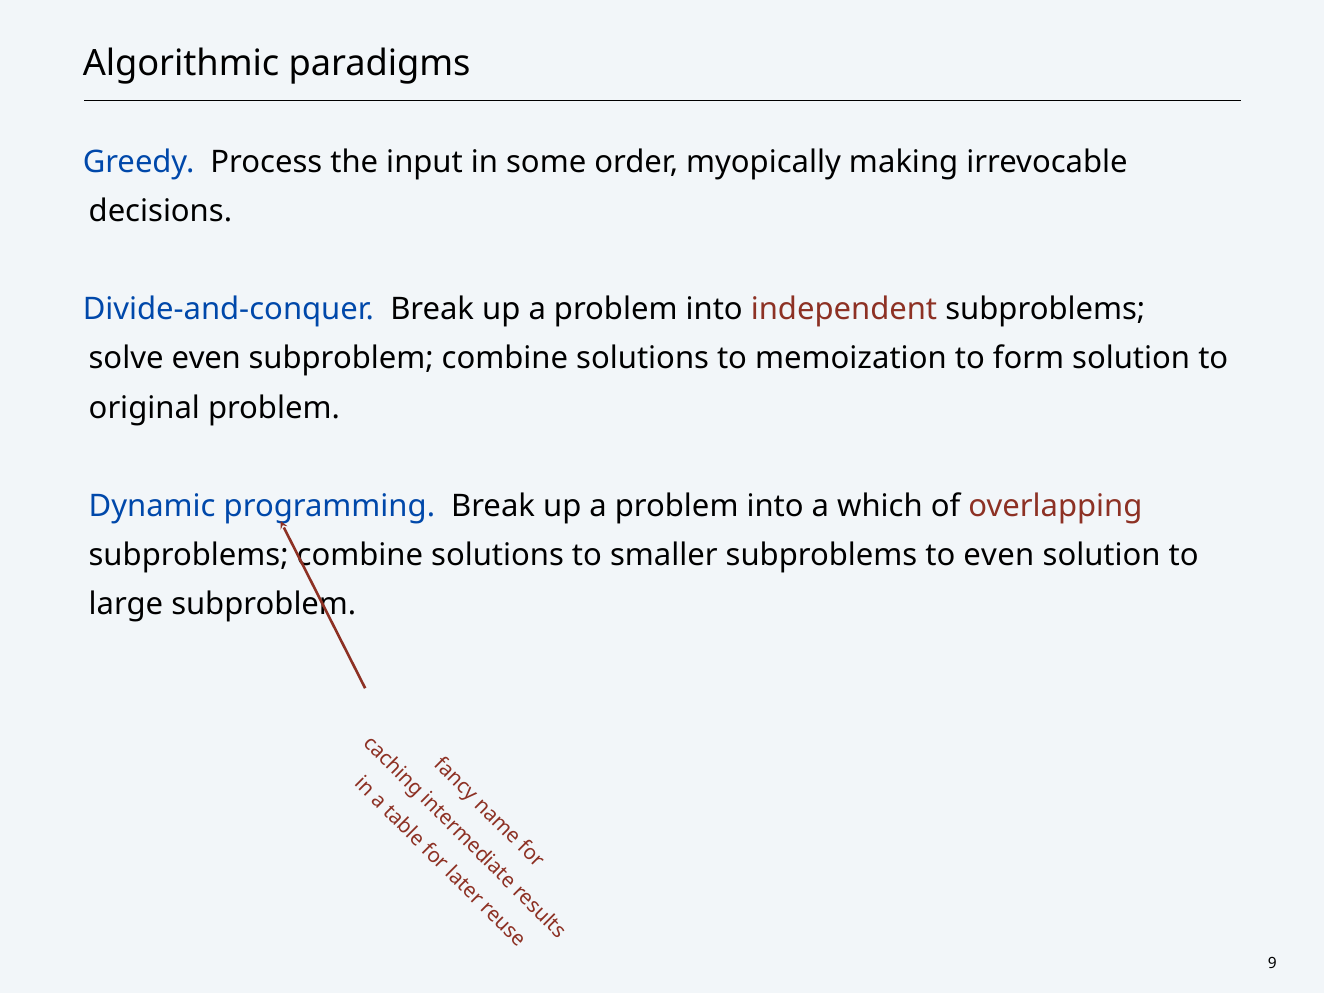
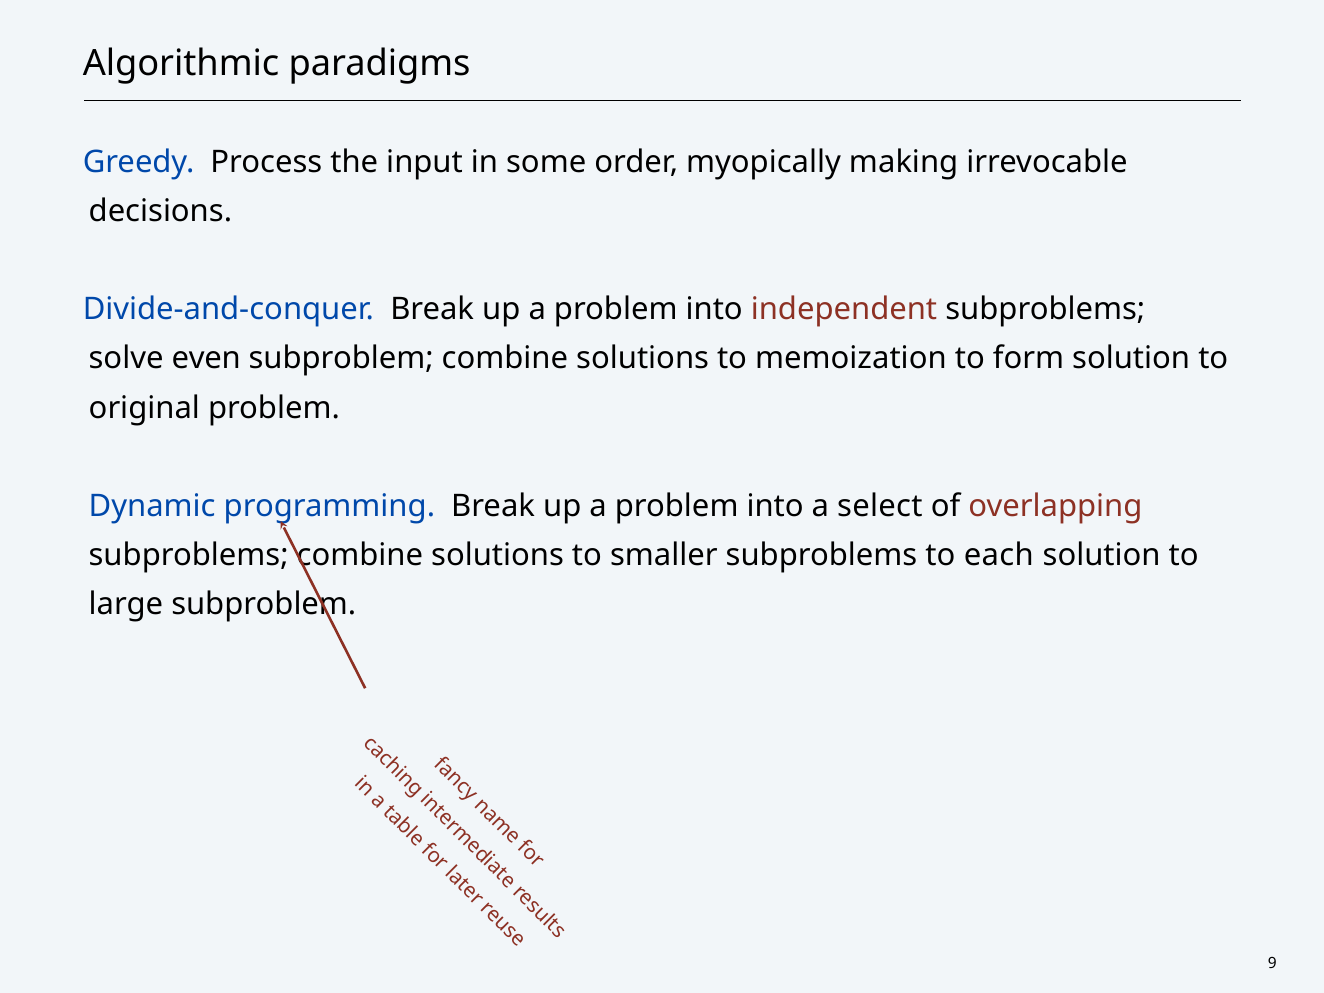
which: which -> select
to even: even -> each
